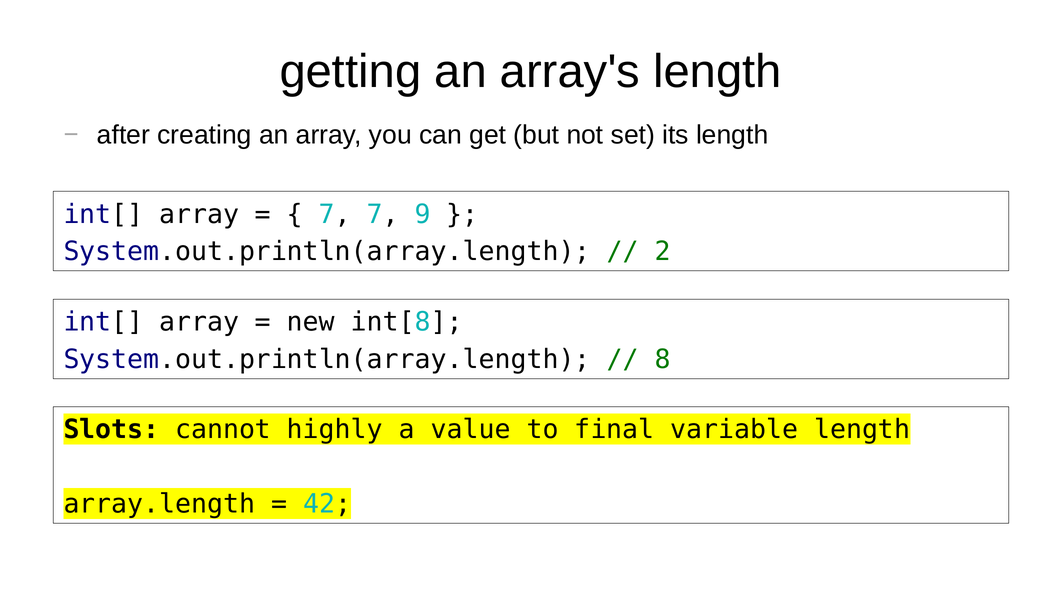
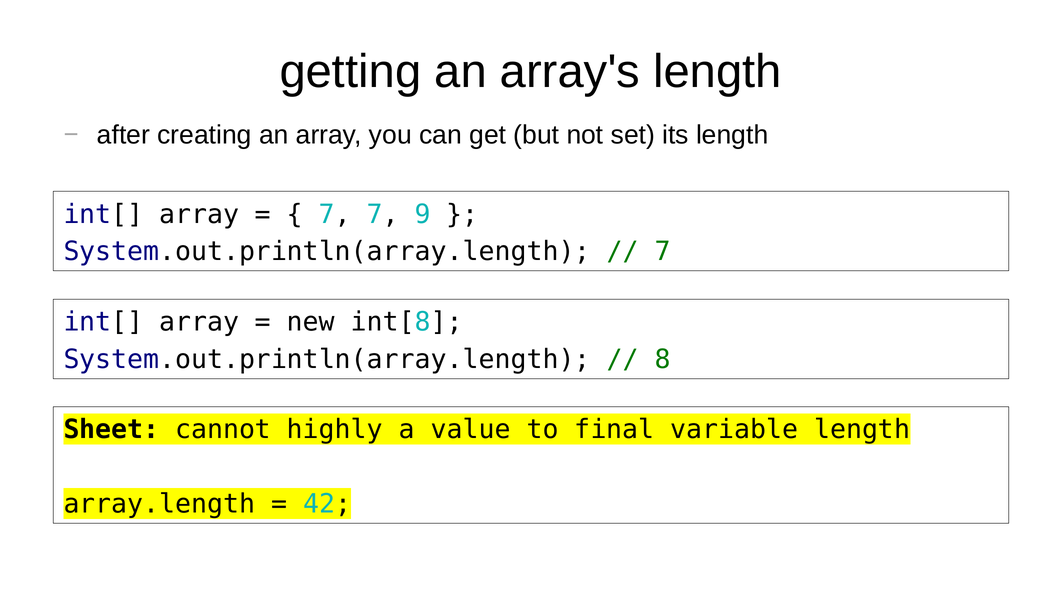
2 at (663, 251): 2 -> 7
Slots: Slots -> Sheet
